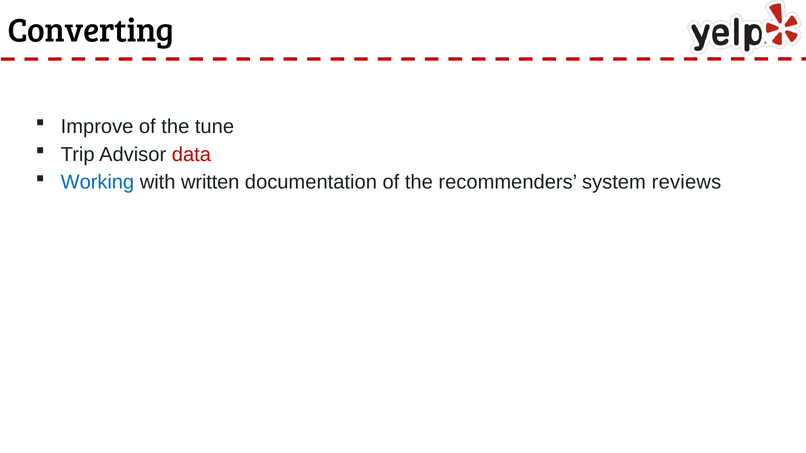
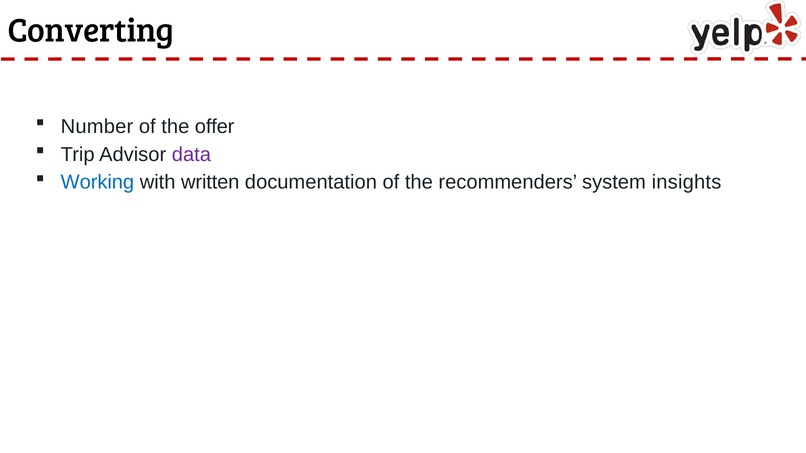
Improve: Improve -> Number
tune: tune -> offer
data colour: red -> purple
reviews: reviews -> insights
